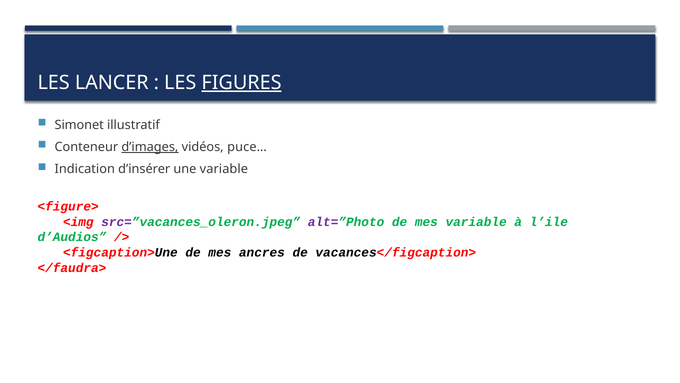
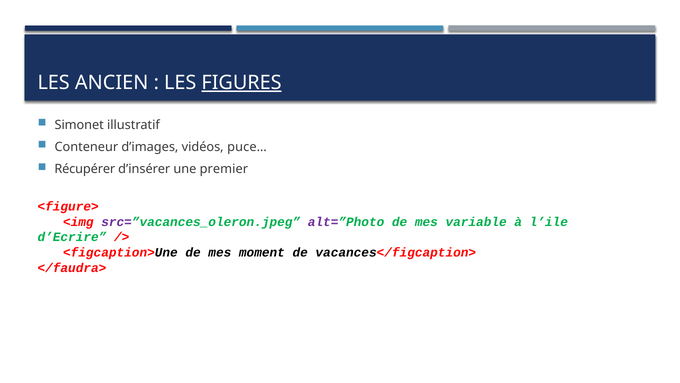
LANCER: LANCER -> ANCIEN
d’images underline: present -> none
Indication: Indication -> Récupérer
une variable: variable -> premier
d’Audios: d’Audios -> d’Ecrire
ancres: ancres -> moment
